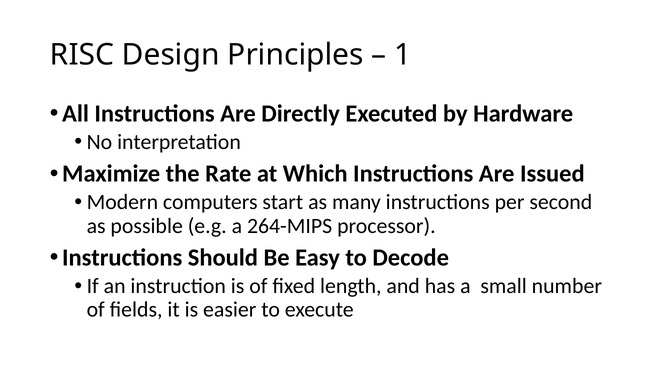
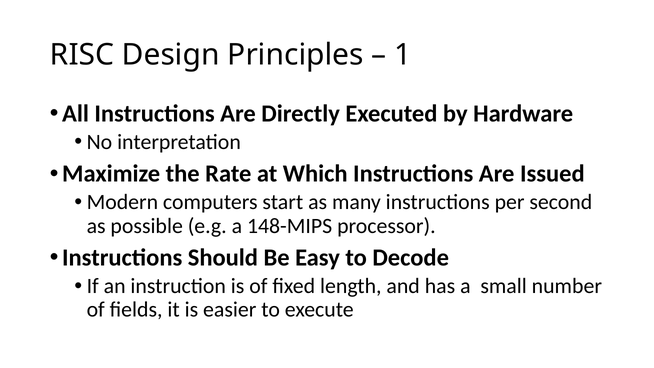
264-MIPS: 264-MIPS -> 148-MIPS
